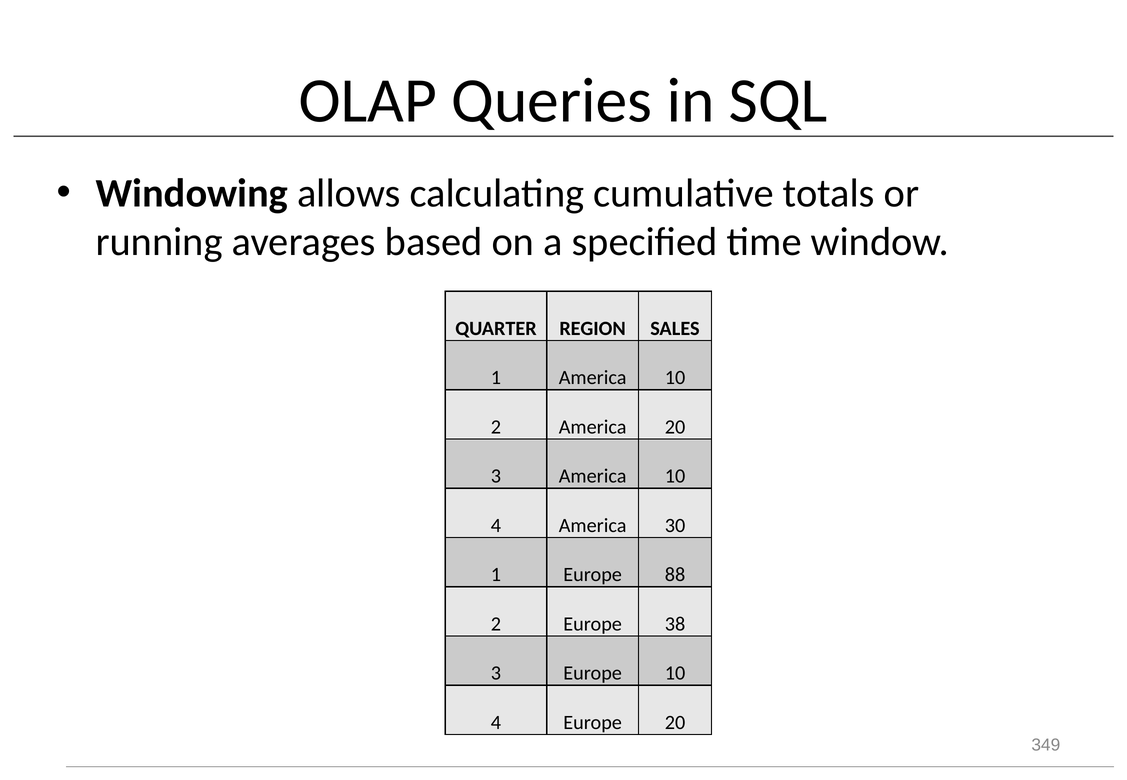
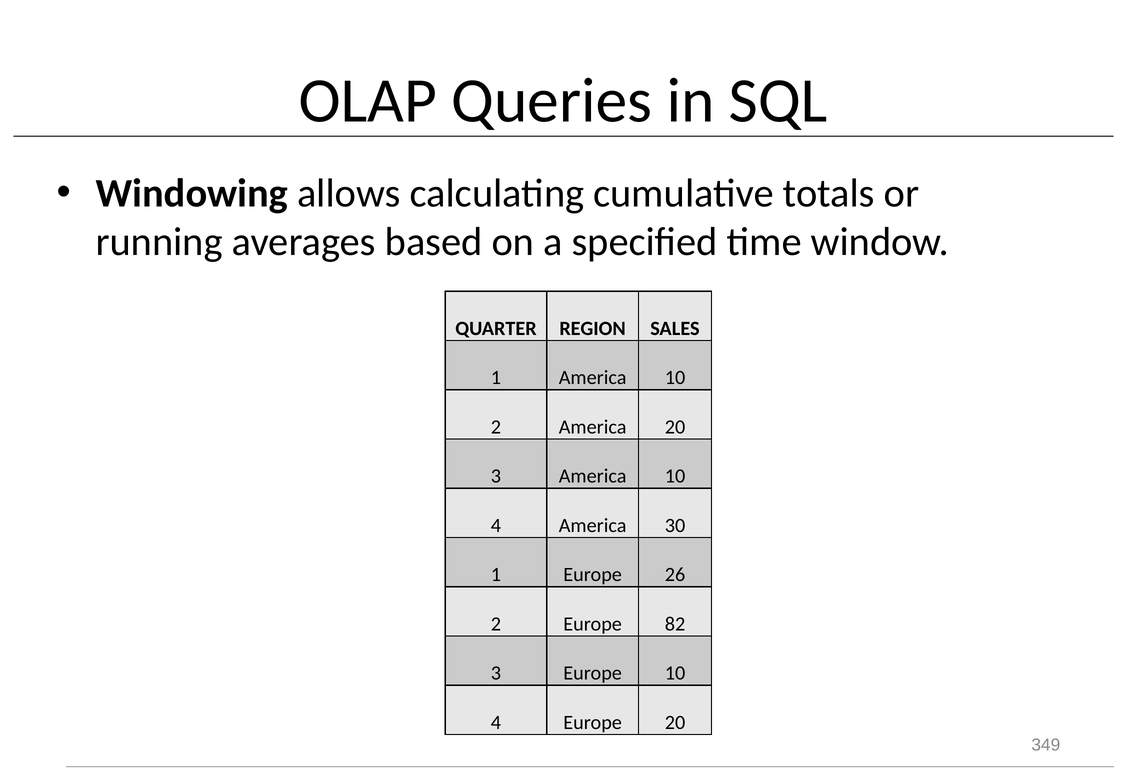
88: 88 -> 26
38: 38 -> 82
